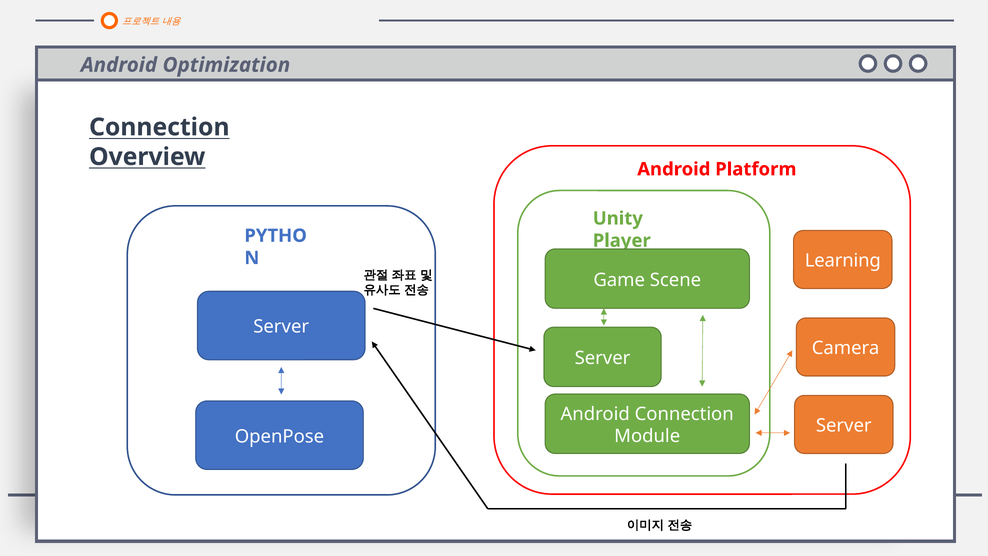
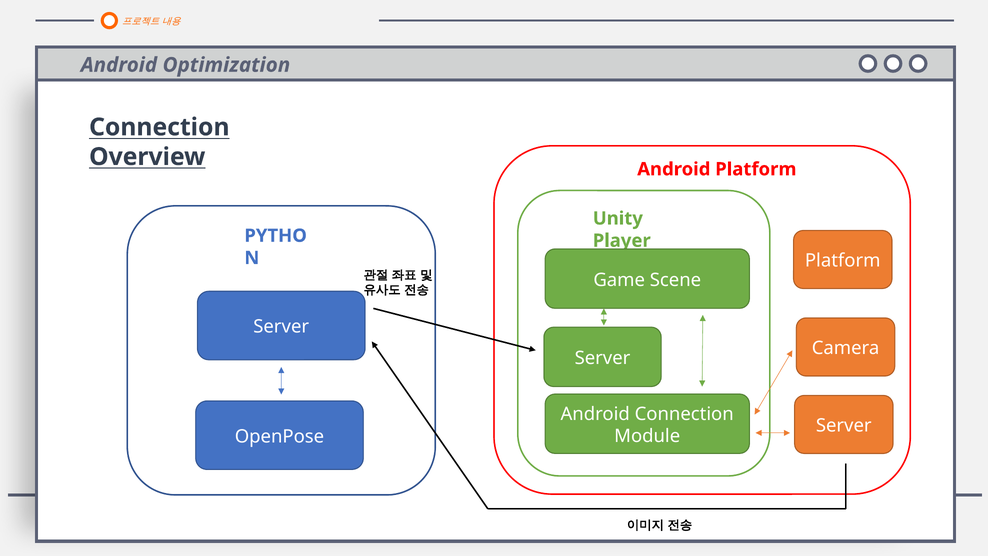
Learning at (843, 261): Learning -> Platform
